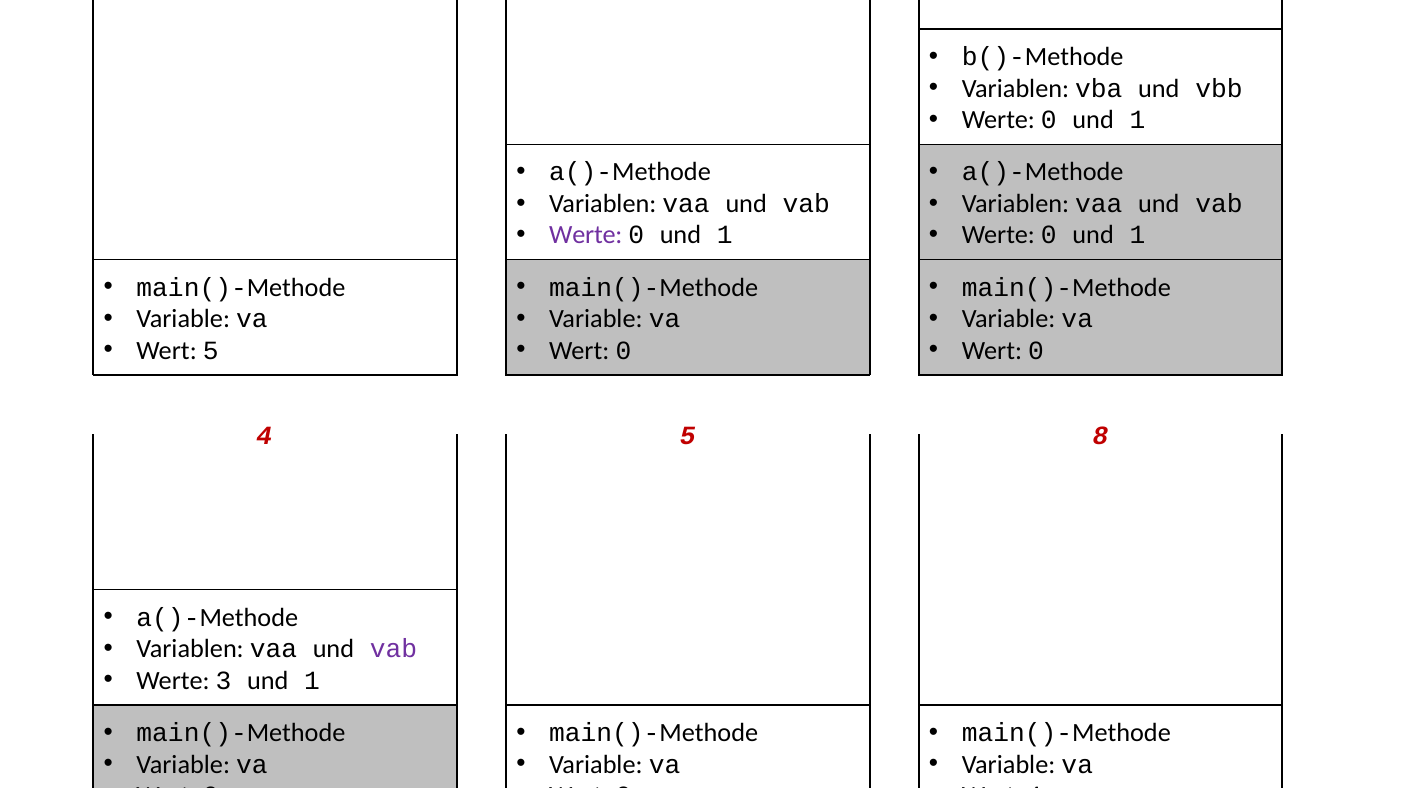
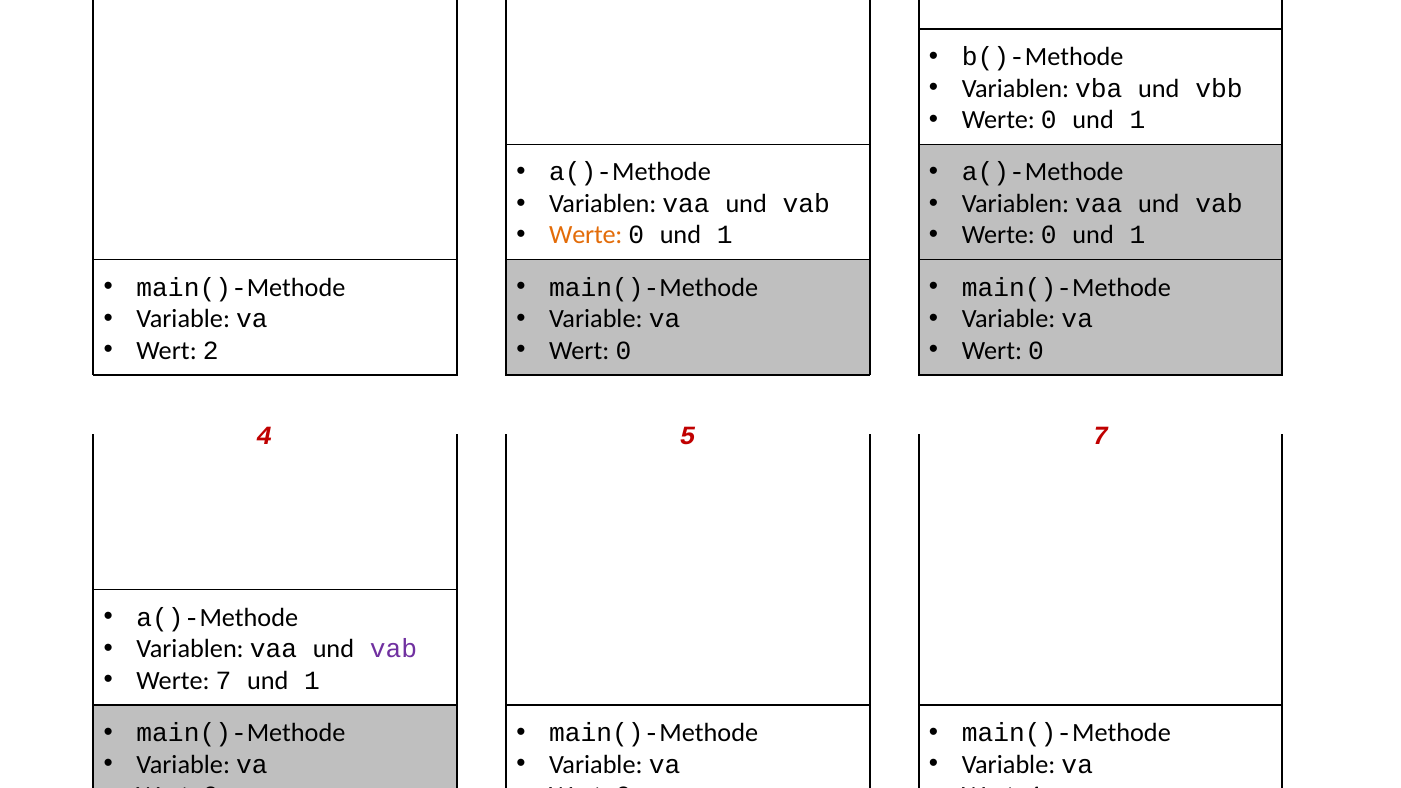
Werte at (586, 235) colour: purple -> orange
Wert 5: 5 -> 2
5 8: 8 -> 7
Werte 3: 3 -> 7
